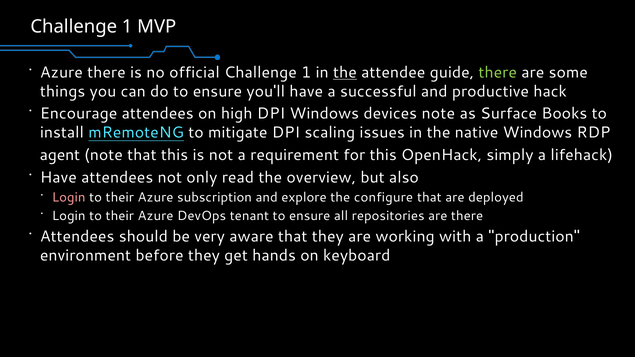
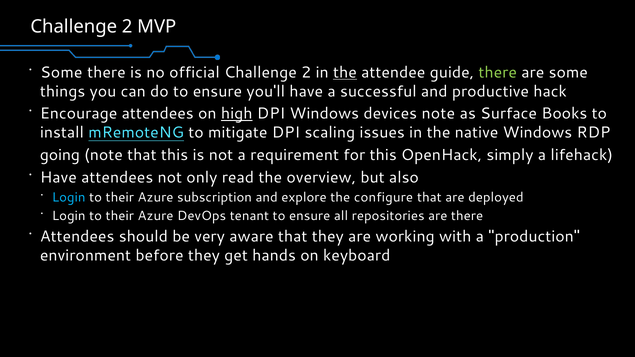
1 at (127, 27): 1 -> 2
Azure at (61, 72): Azure -> Some
official Challenge 1: 1 -> 2
high underline: none -> present
agent: agent -> going
Login at (69, 197) colour: pink -> light blue
